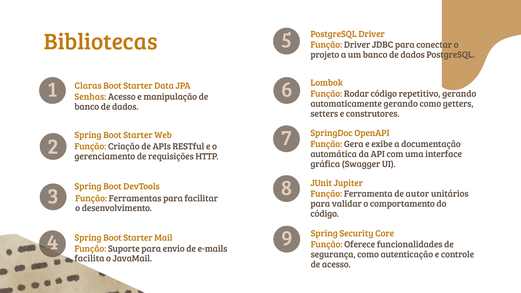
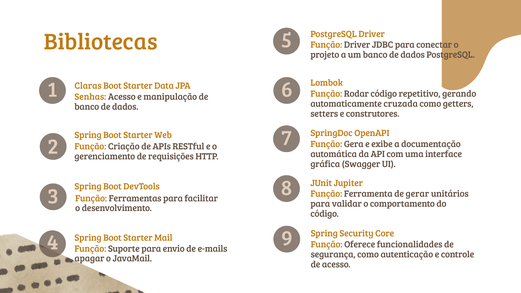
automaticamente gerando: gerando -> cruzada
autor: autor -> gerar
facilita: facilita -> apagar
